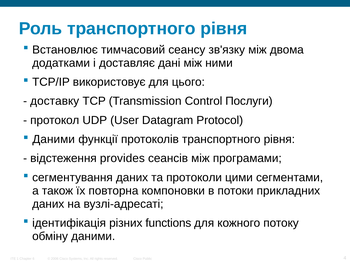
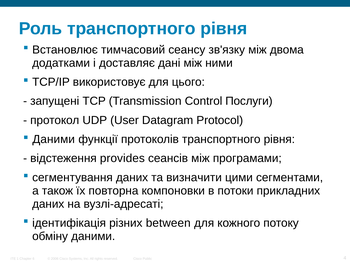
доставку: доставку -> запущені
протоколи: протоколи -> визначити
functions: functions -> between
